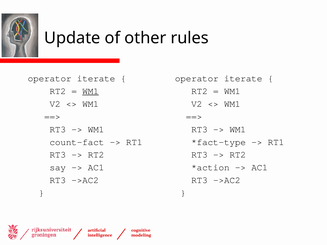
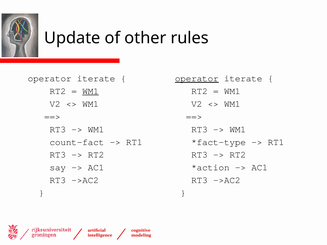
operator at (197, 79) underline: none -> present
